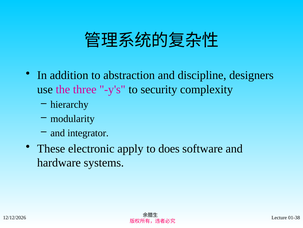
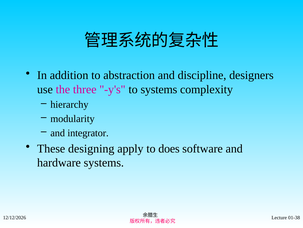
to security: security -> systems
electronic: electronic -> designing
